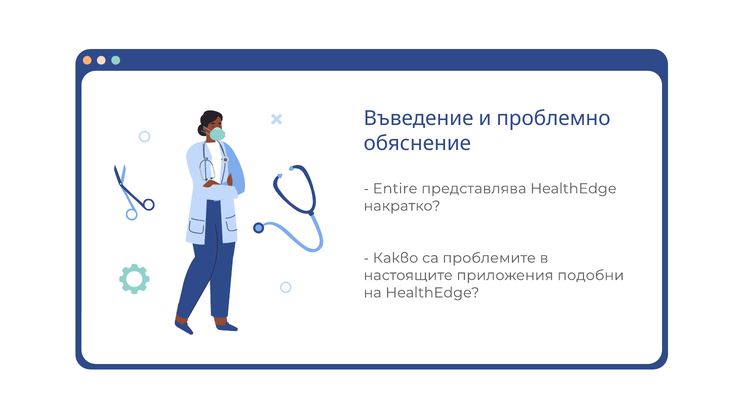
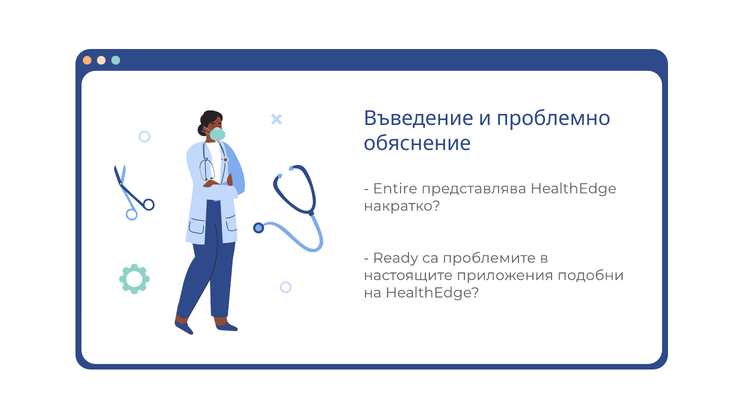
Какво: Какво -> Ready
